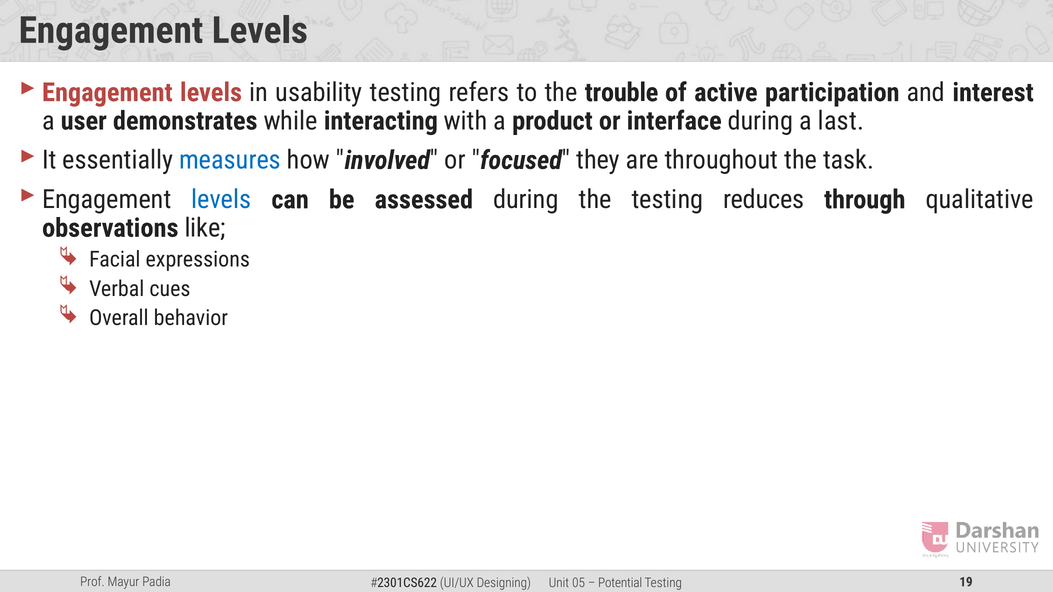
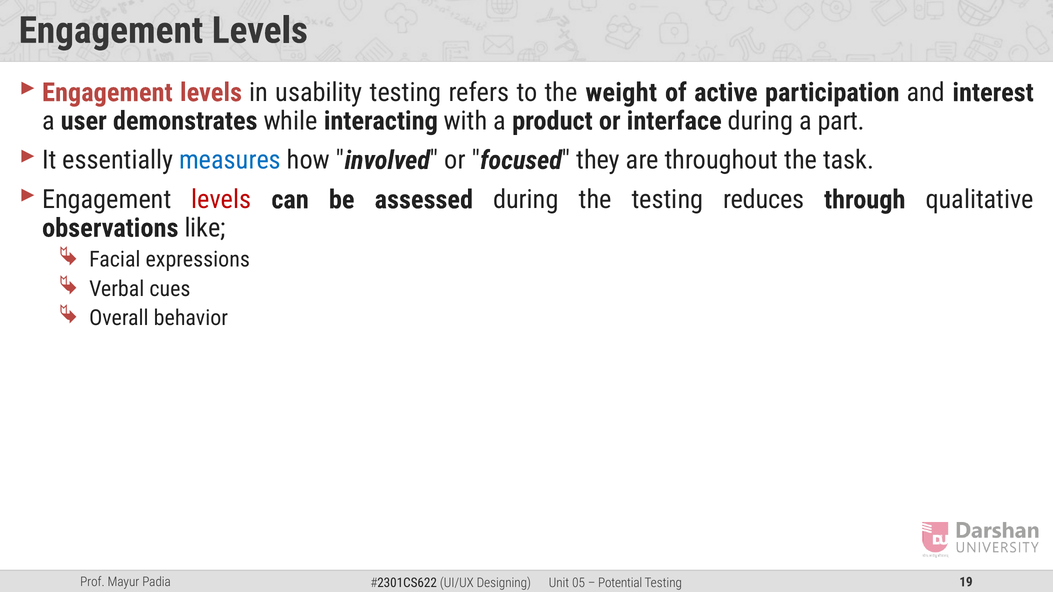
trouble: trouble -> weight
last: last -> part
levels at (221, 200) colour: blue -> red
